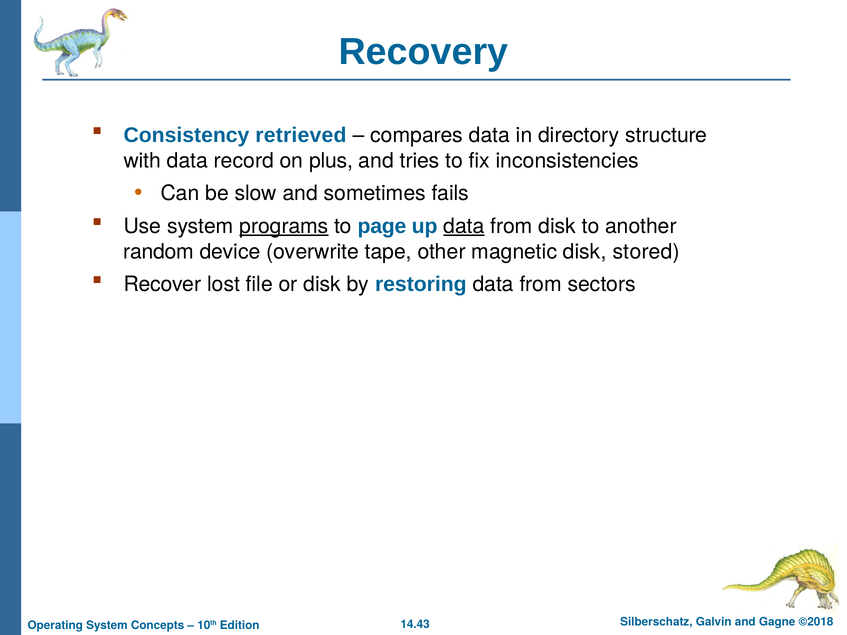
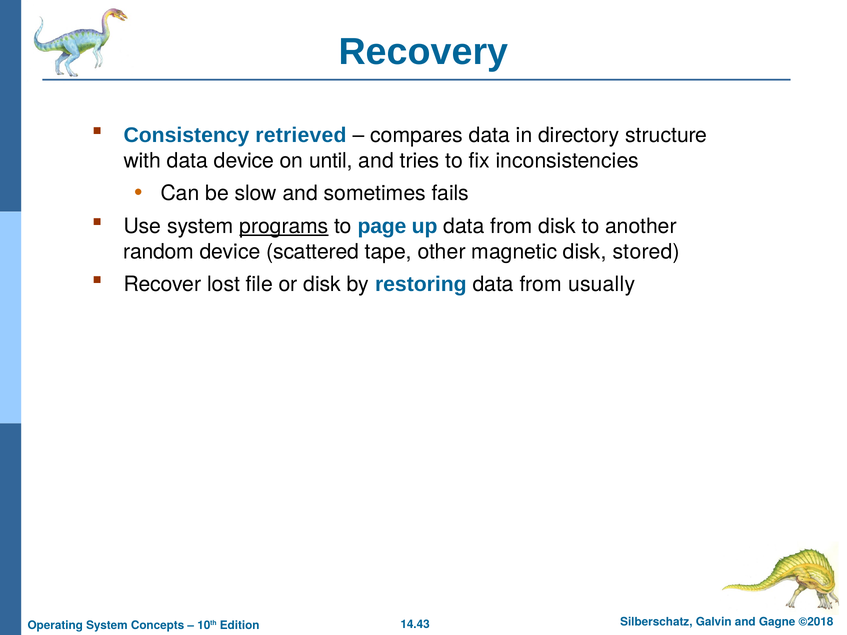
data record: record -> device
plus: plus -> until
data at (464, 226) underline: present -> none
overwrite: overwrite -> scattered
sectors: sectors -> usually
